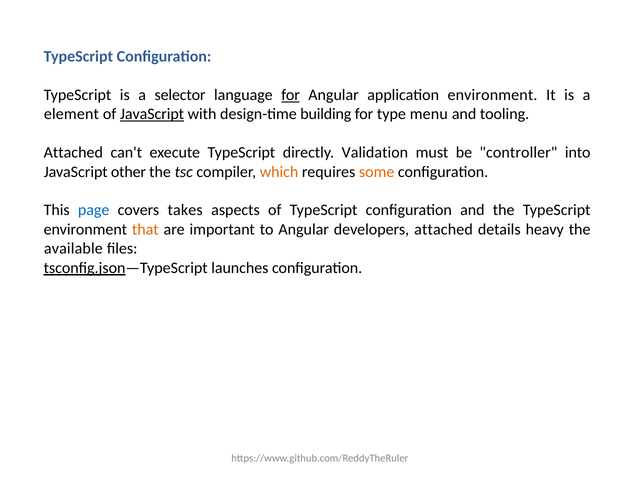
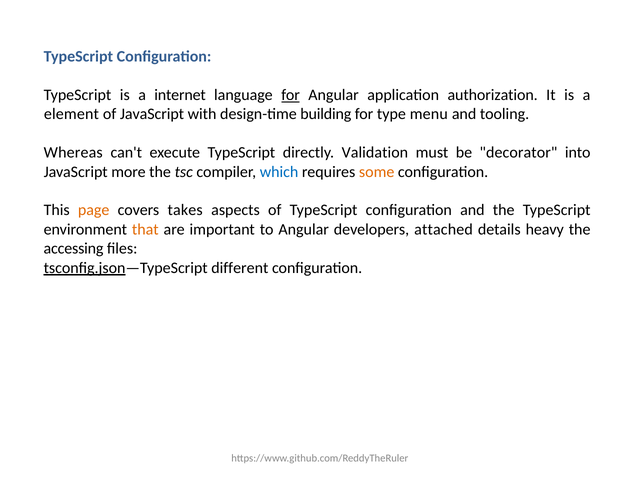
selector: selector -> internet
application environment: environment -> authorization
JavaScript at (152, 114) underline: present -> none
Attached at (73, 153): Attached -> Whereas
controller: controller -> decorator
other: other -> more
which colour: orange -> blue
page colour: blue -> orange
available: available -> accessing
launches: launches -> different
